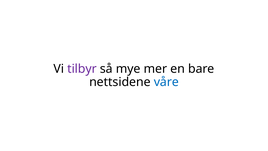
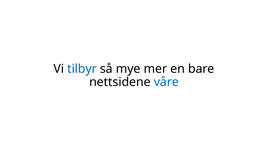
tilbyr colour: purple -> blue
